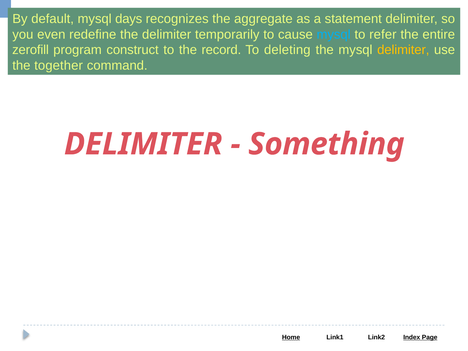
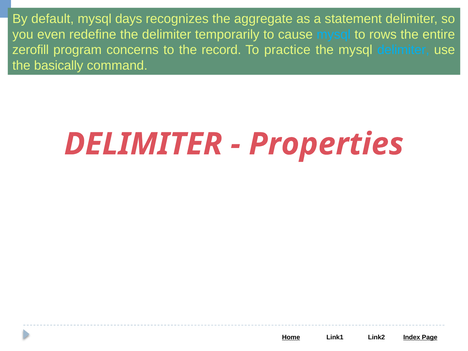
refer: refer -> rows
construct: construct -> concerns
deleting: deleting -> practice
delimiter at (403, 50) colour: yellow -> light blue
together: together -> basically
Something: Something -> Properties
